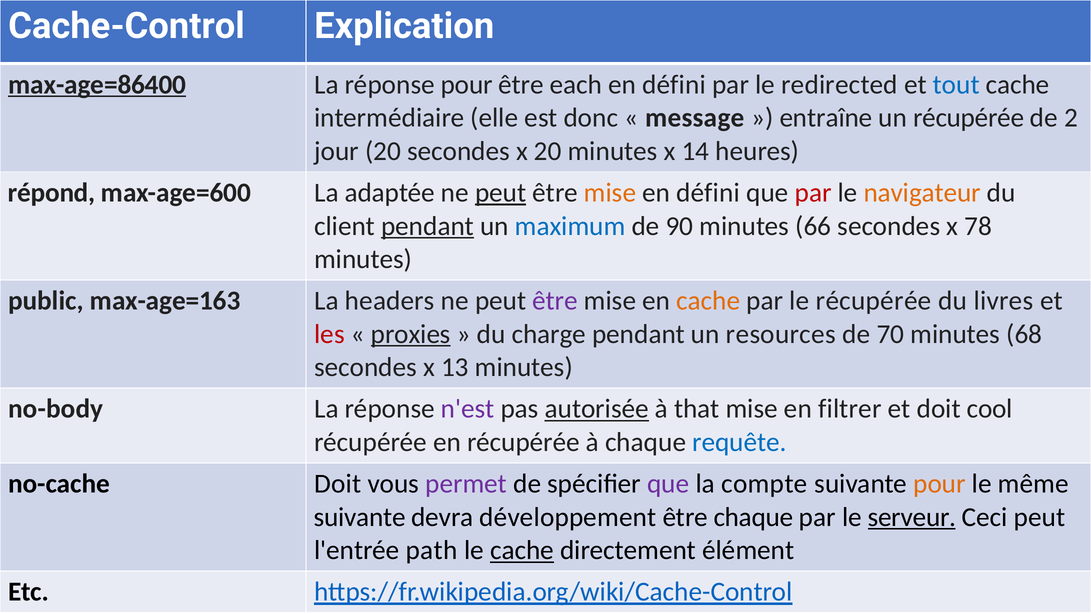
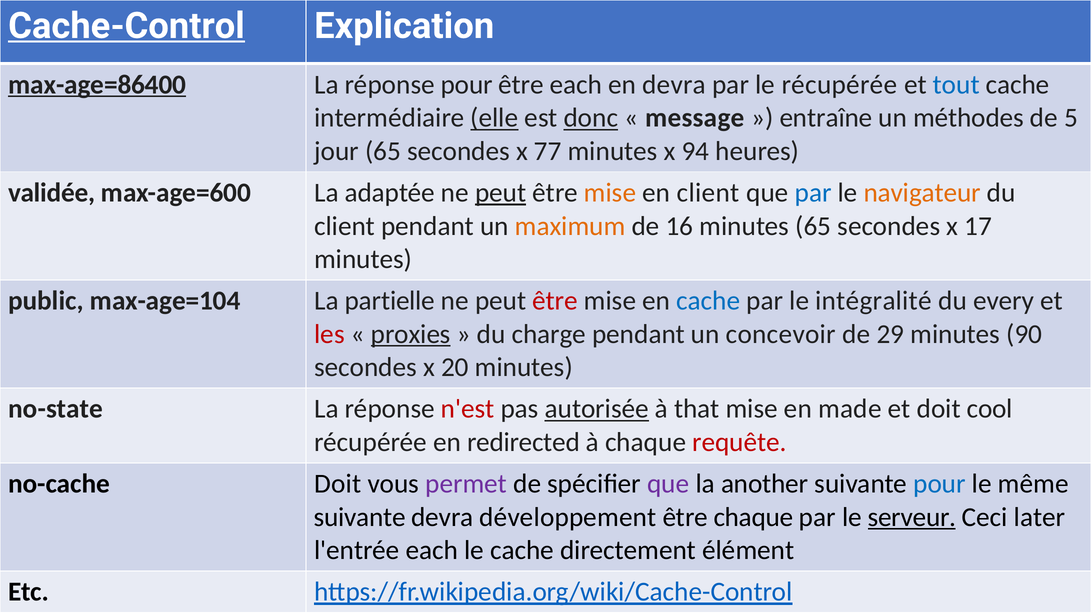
Cache-Control underline: none -> present
défini at (674, 85): défini -> devra
le redirected: redirected -> récupérée
elle underline: none -> present
donc underline: none -> present
un récupérée: récupérée -> méthodes
2: 2 -> 5
jour 20: 20 -> 65
x 20: 20 -> 77
14: 14 -> 94
répond: répond -> validée
défini at (708, 193): défini -> client
par at (813, 193) colour: red -> blue
pendant at (428, 226) underline: present -> none
maximum colour: blue -> orange
90: 90 -> 16
minutes 66: 66 -> 65
78: 78 -> 17
max-age=163: max-age=163 -> max-age=104
headers: headers -> partielle
être at (555, 301) colour: purple -> red
cache at (708, 301) colour: orange -> blue
le récupérée: récupérée -> intégralité
livres: livres -> every
resources: resources -> concevoir
70: 70 -> 29
68: 68 -> 90
13: 13 -> 20
no-body: no-body -> no-state
n'est colour: purple -> red
filtrer: filtrer -> made
en récupérée: récupérée -> redirected
requête colour: blue -> red
compte: compte -> another
pour at (940, 484) colour: orange -> blue
Ceci peut: peut -> later
l'entrée path: path -> each
cache at (522, 550) underline: present -> none
